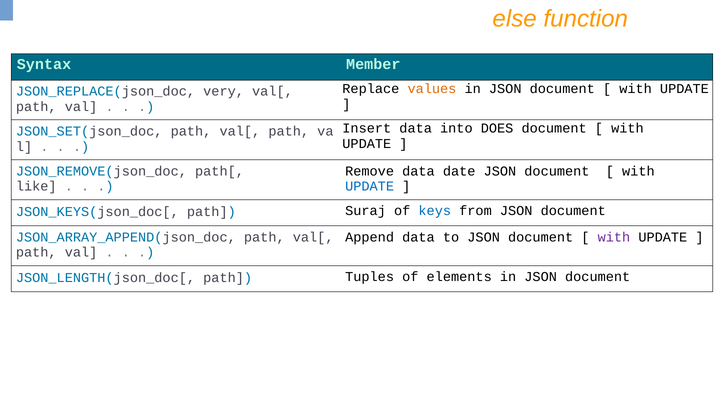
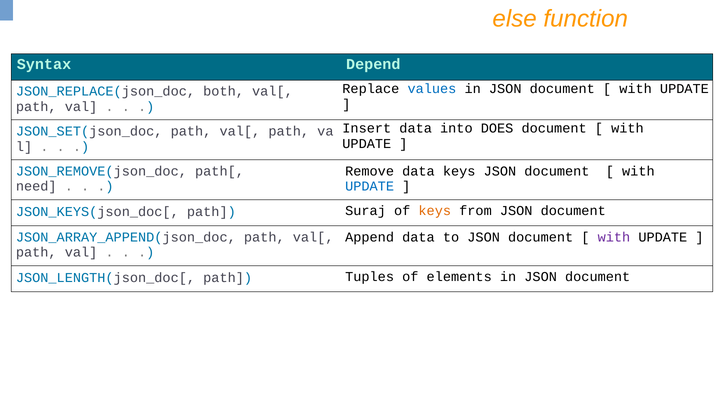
Member: Member -> Depend
values colour: orange -> blue
very: very -> both
data date: date -> keys
like: like -> need
keys at (435, 211) colour: blue -> orange
